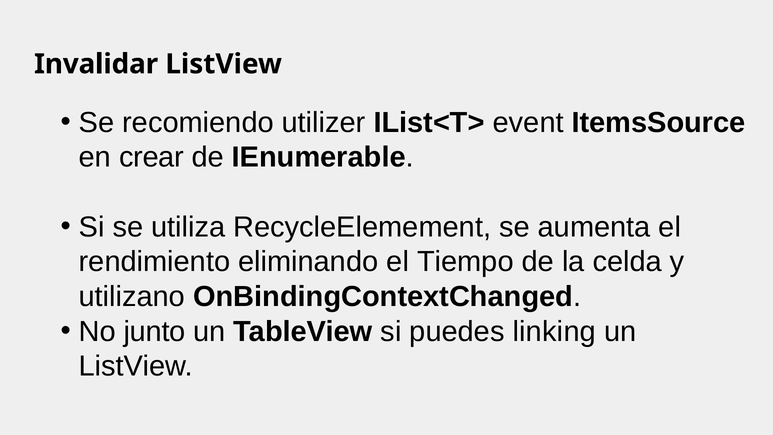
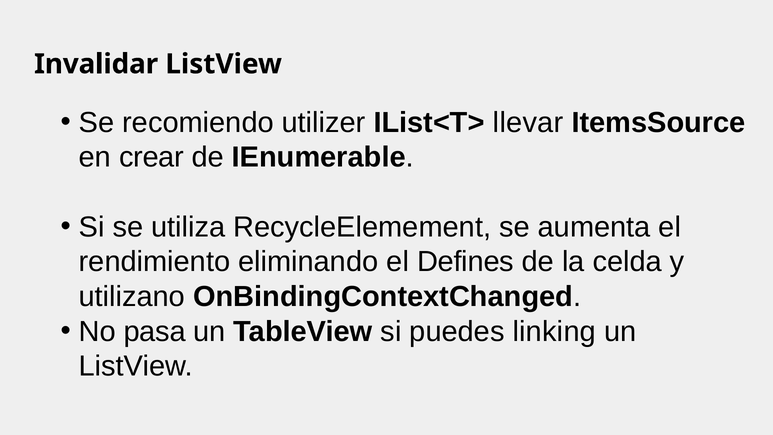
event: event -> llevar
Tiempo: Tiempo -> Defines
junto: junto -> pasa
